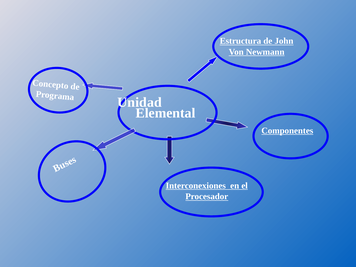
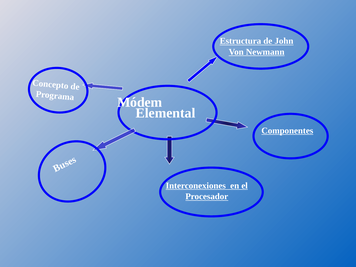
Unidad: Unidad -> Módem
